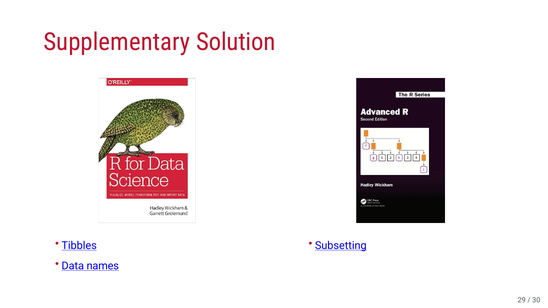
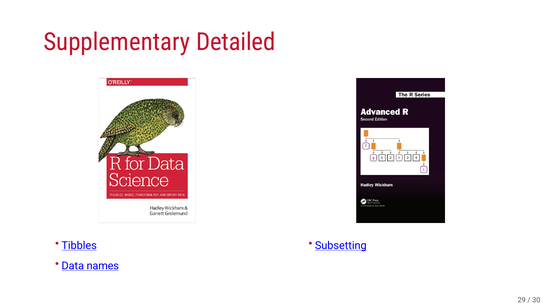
Solution: Solution -> Detailed
